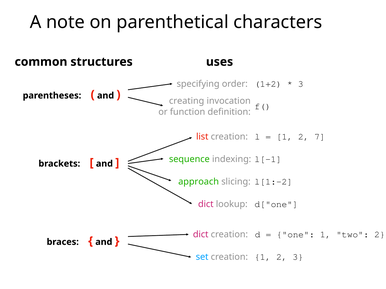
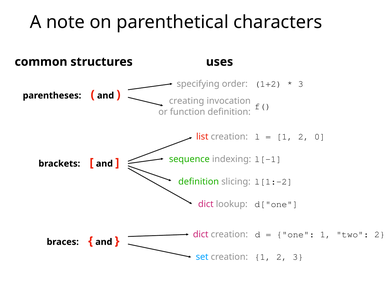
7: 7 -> 0
approach at (199, 182): approach -> definition
